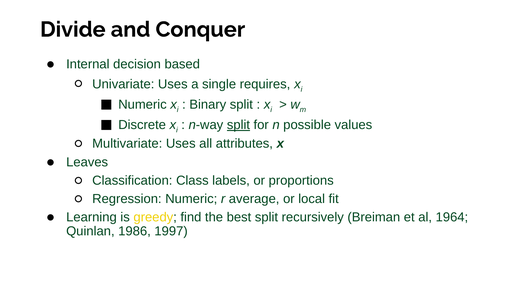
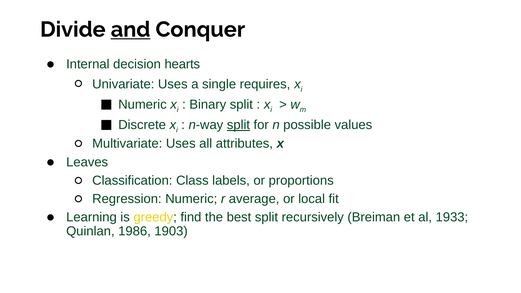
and underline: none -> present
based: based -> hearts
1964: 1964 -> 1933
1997: 1997 -> 1903
